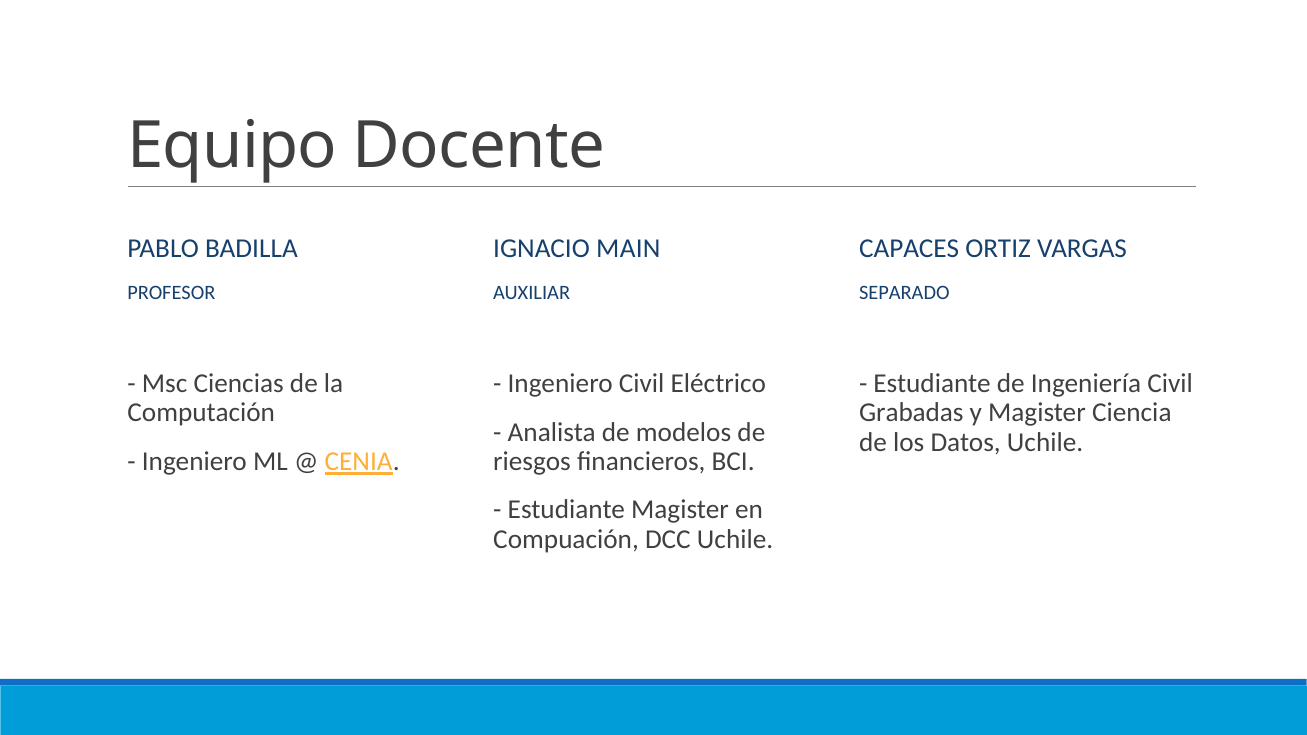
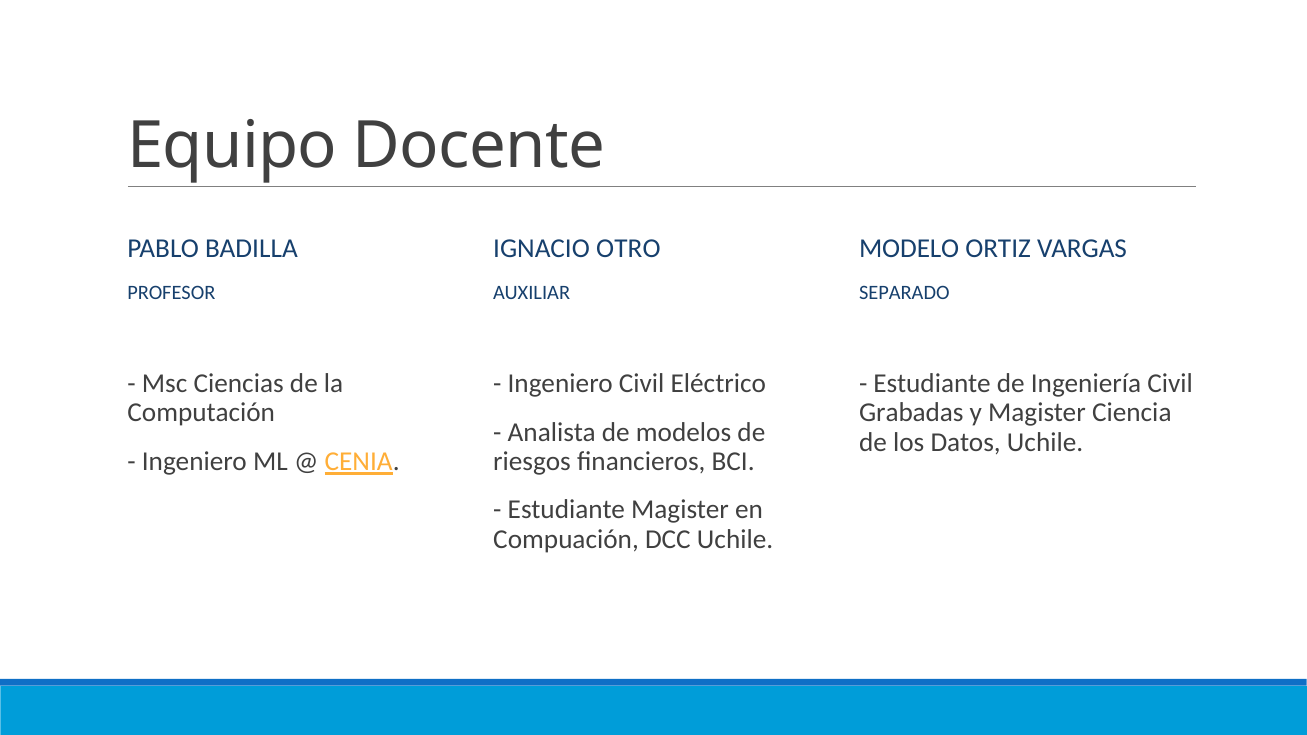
MAIN: MAIN -> OTRO
CAPACES: CAPACES -> MODELO
